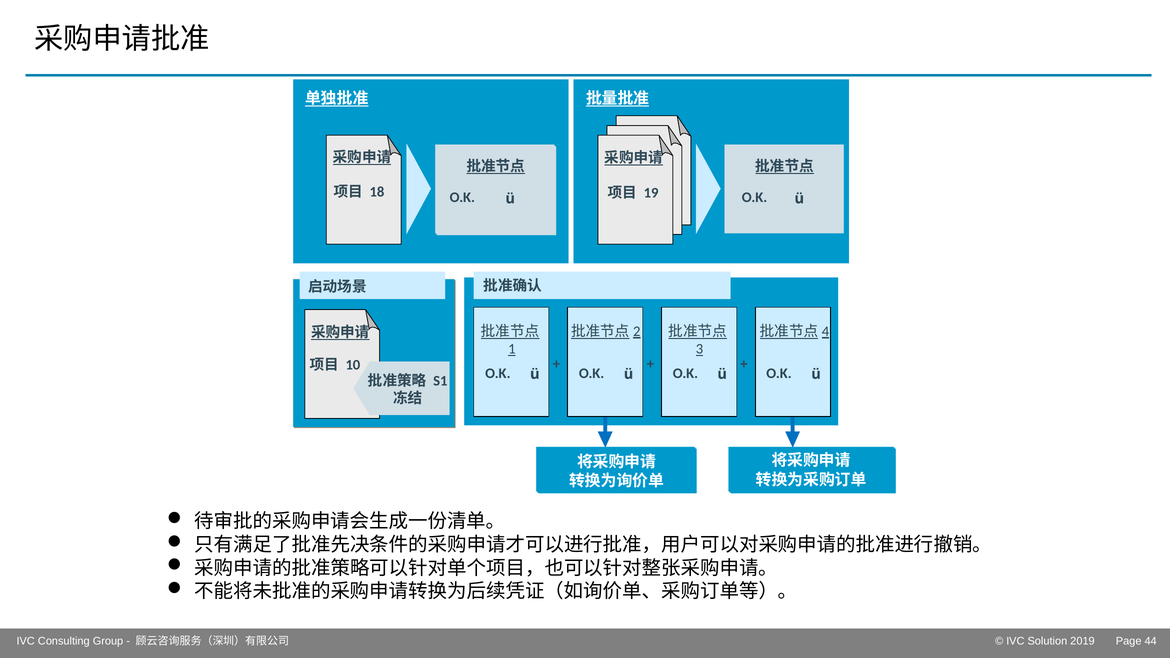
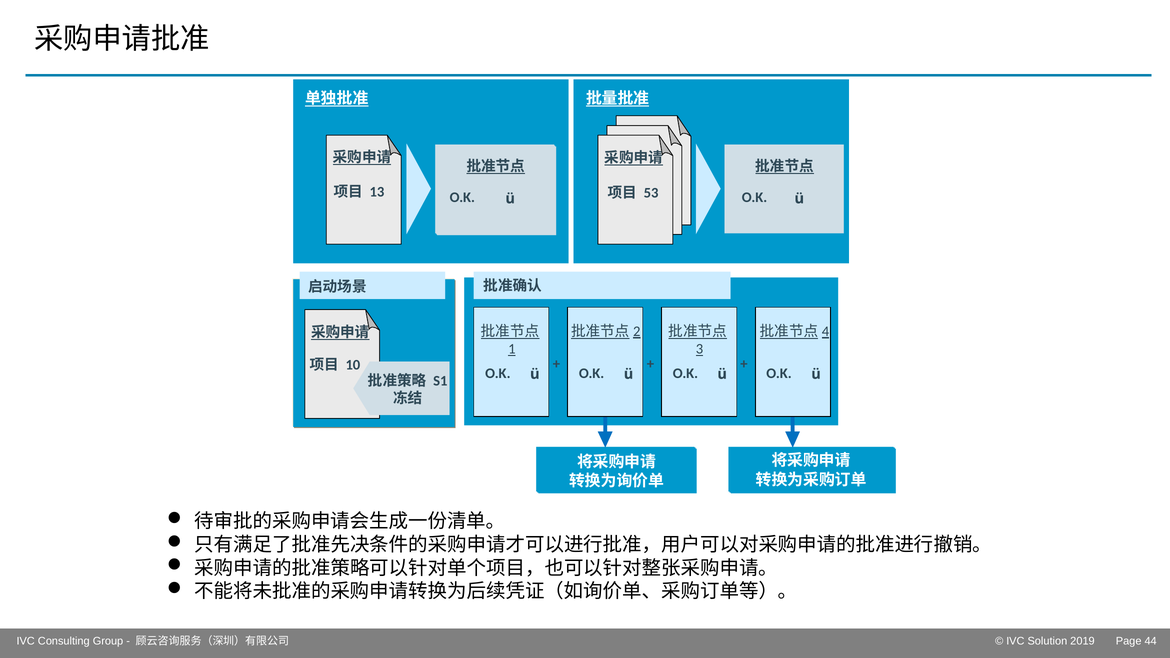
18: 18 -> 13
19: 19 -> 53
